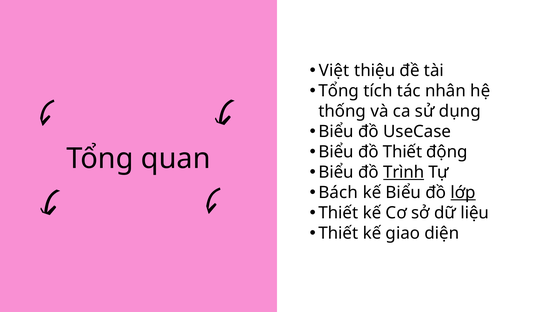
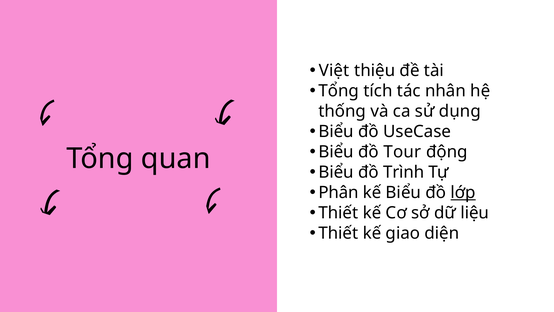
đồ Thiết: Thiết -> Tour
Trình underline: present -> none
Bách: Bách -> Phân
